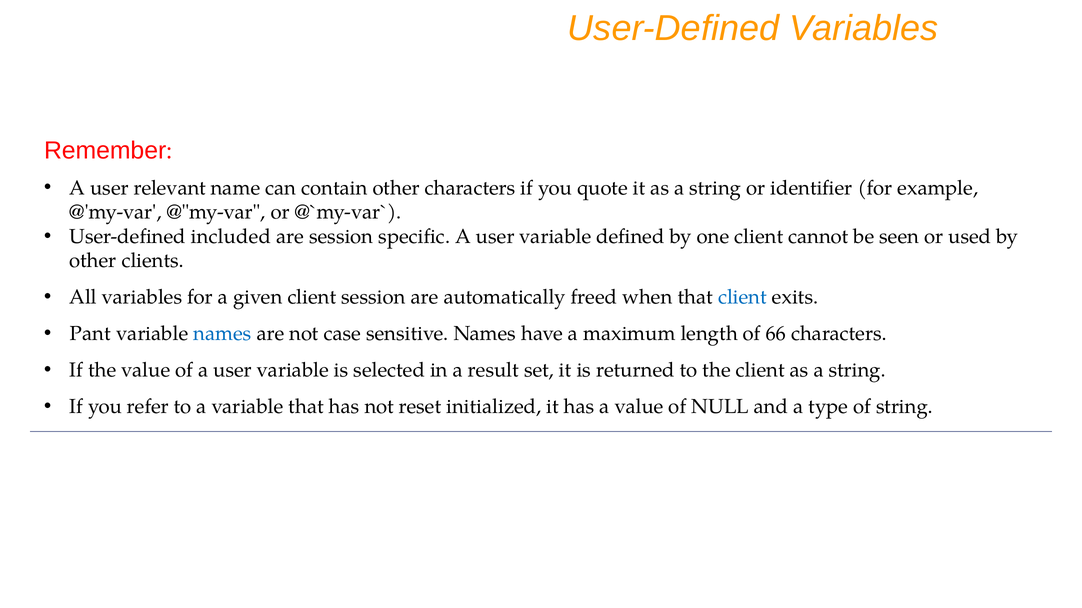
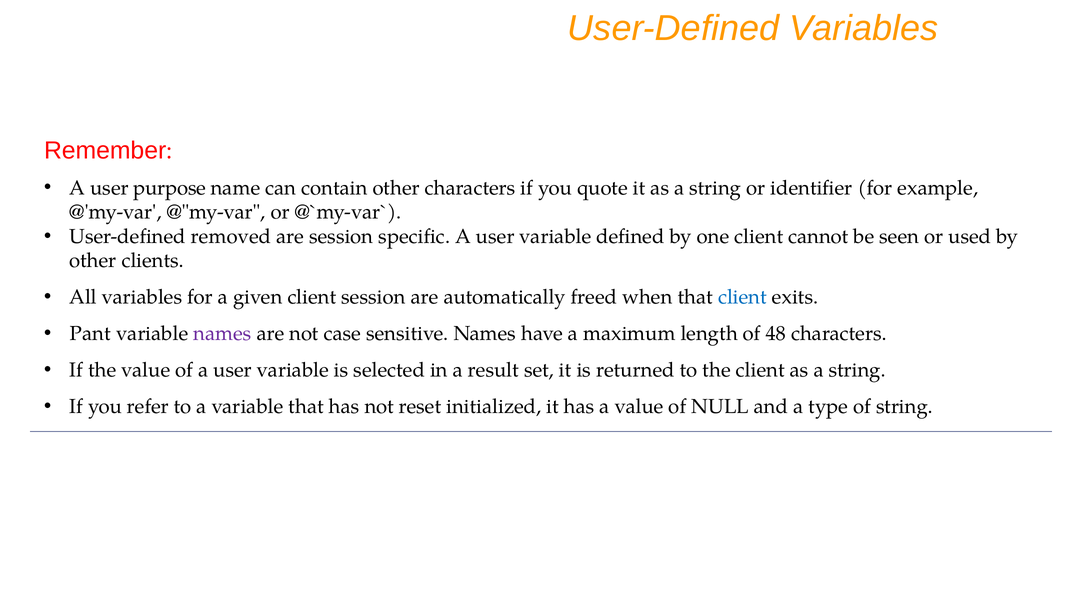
relevant: relevant -> purpose
included: included -> removed
names at (222, 334) colour: blue -> purple
66: 66 -> 48
